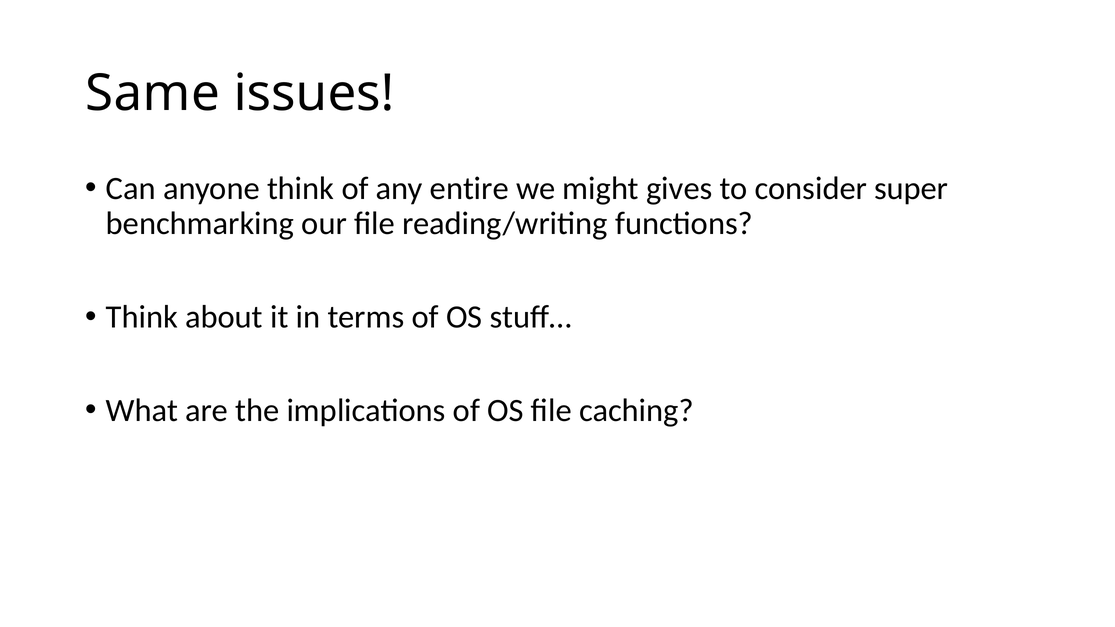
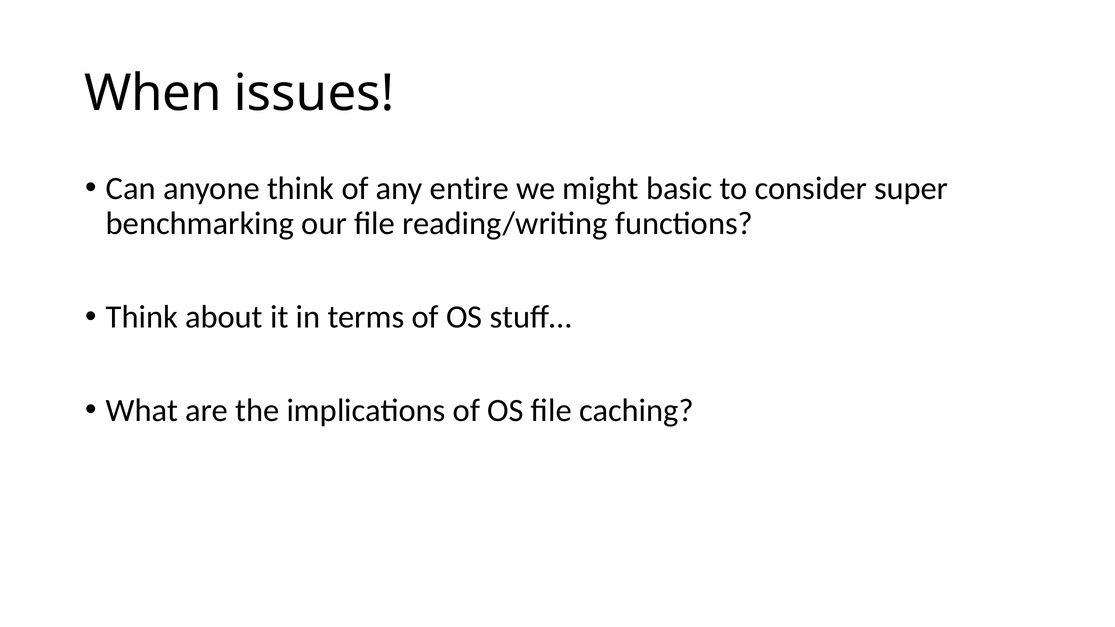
Same: Same -> When
gives: gives -> basic
